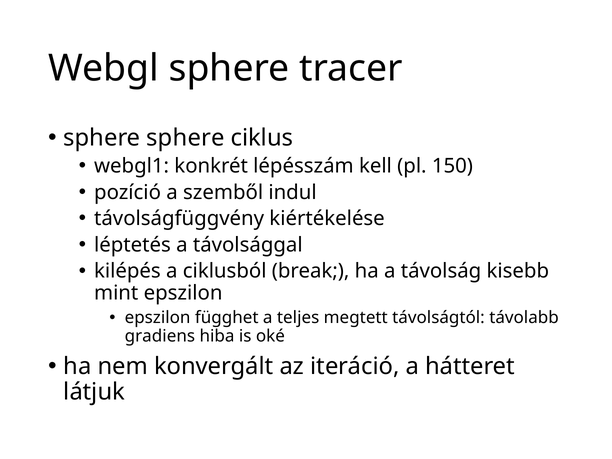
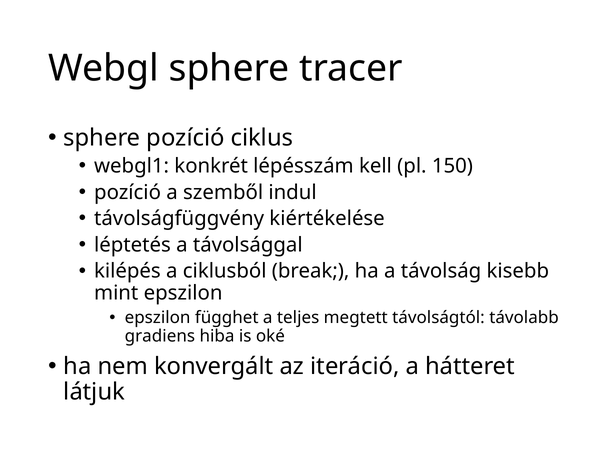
sphere sphere: sphere -> pozíció
